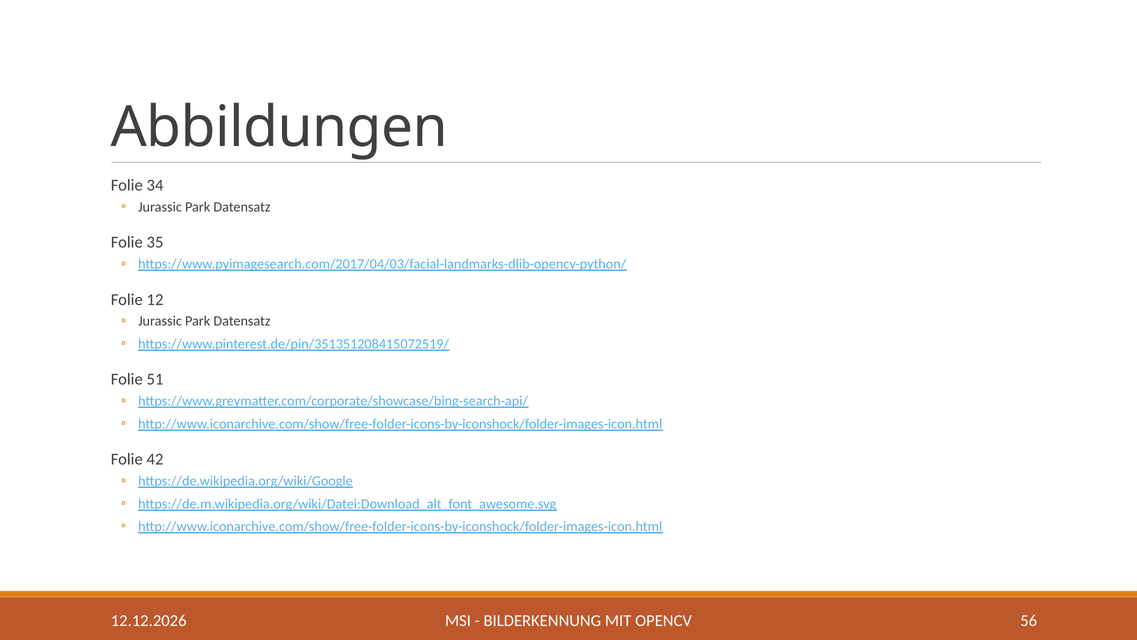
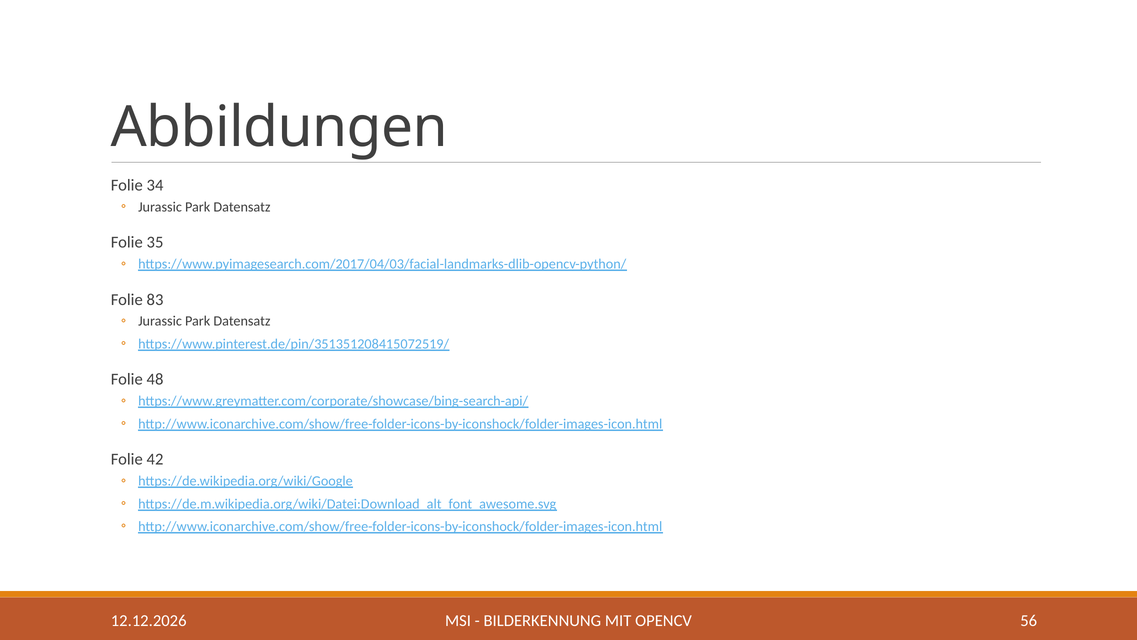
12: 12 -> 83
51: 51 -> 48
